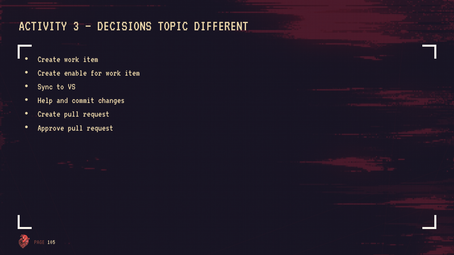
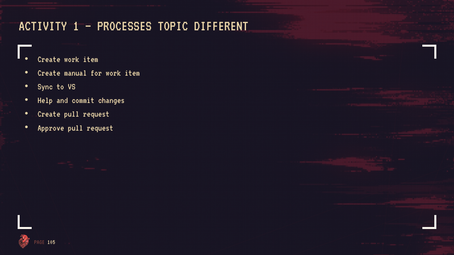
3: 3 -> 1
DECISIONS: DECISIONS -> PROCESSES
enable: enable -> manual
